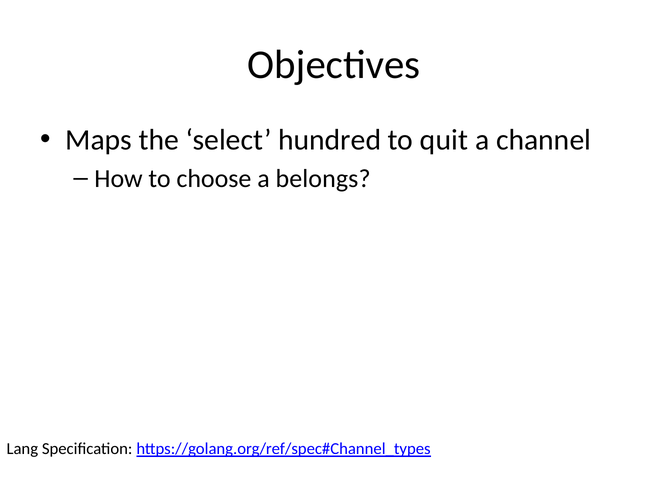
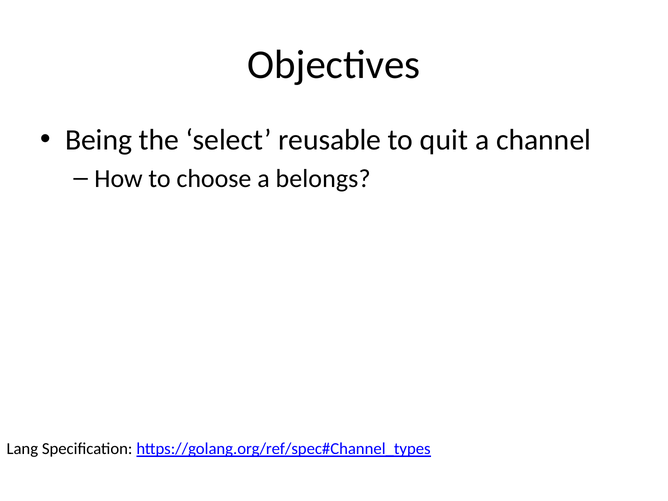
Maps: Maps -> Being
hundred: hundred -> reusable
